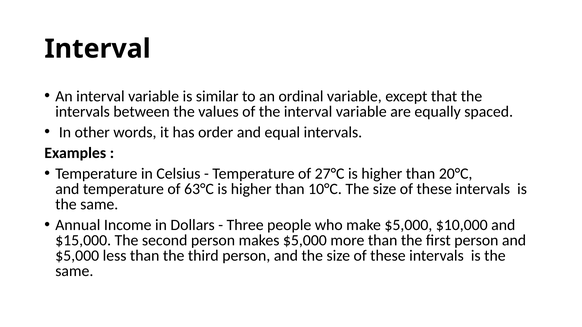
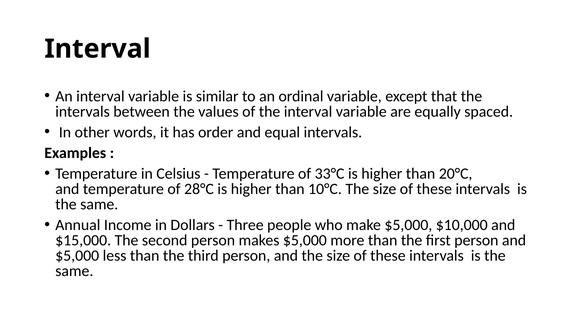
27°C: 27°C -> 33°C
63°C: 63°C -> 28°C
